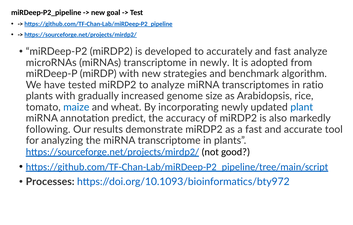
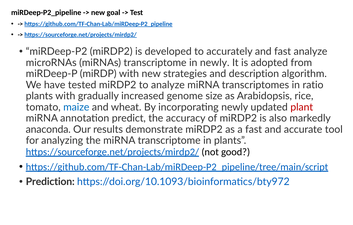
benchmark: benchmark -> description
plant colour: blue -> red
following: following -> anaconda
Processes: Processes -> Prediction
